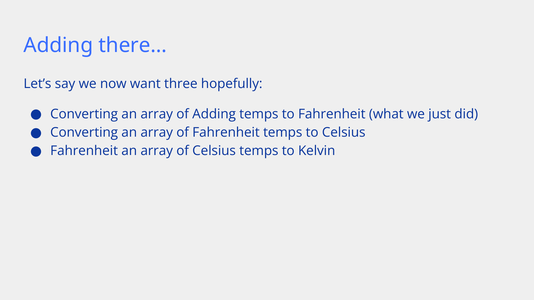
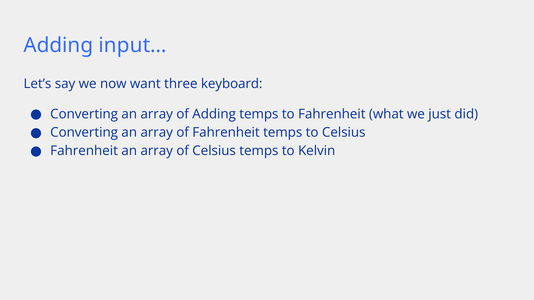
there…: there… -> input…
hopefully: hopefully -> keyboard
